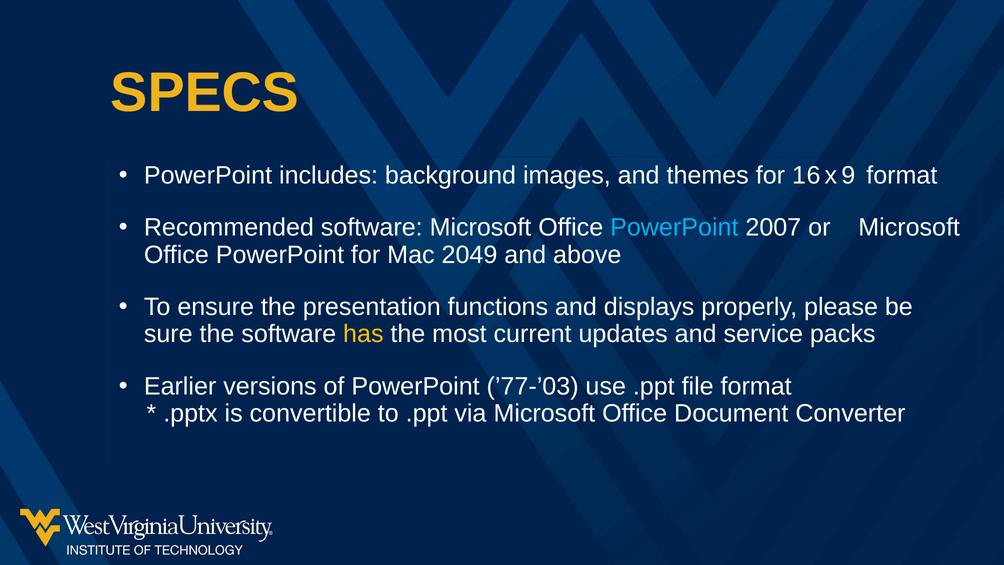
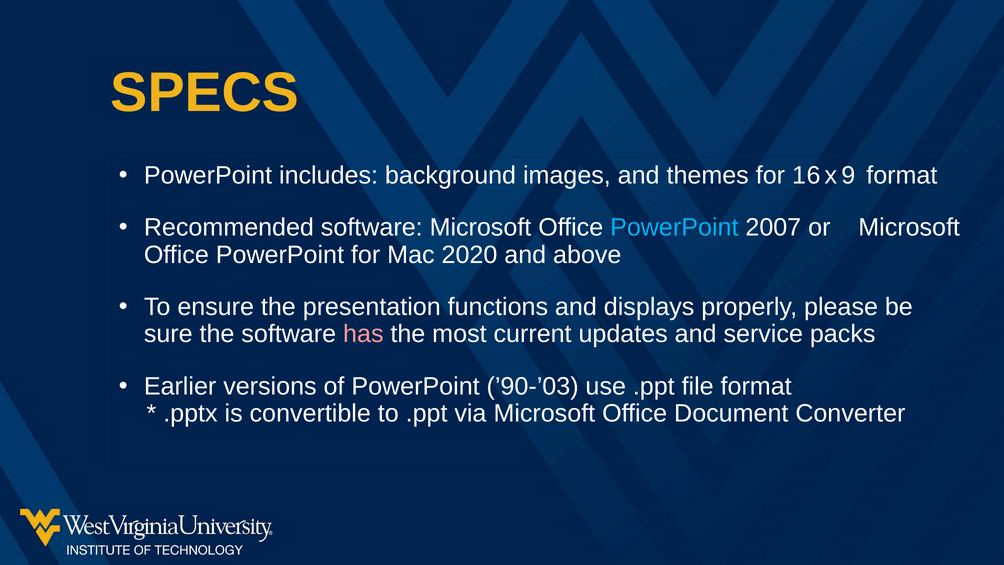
2049: 2049 -> 2020
has colour: yellow -> pink
’77-’03: ’77-’03 -> ’90-’03
